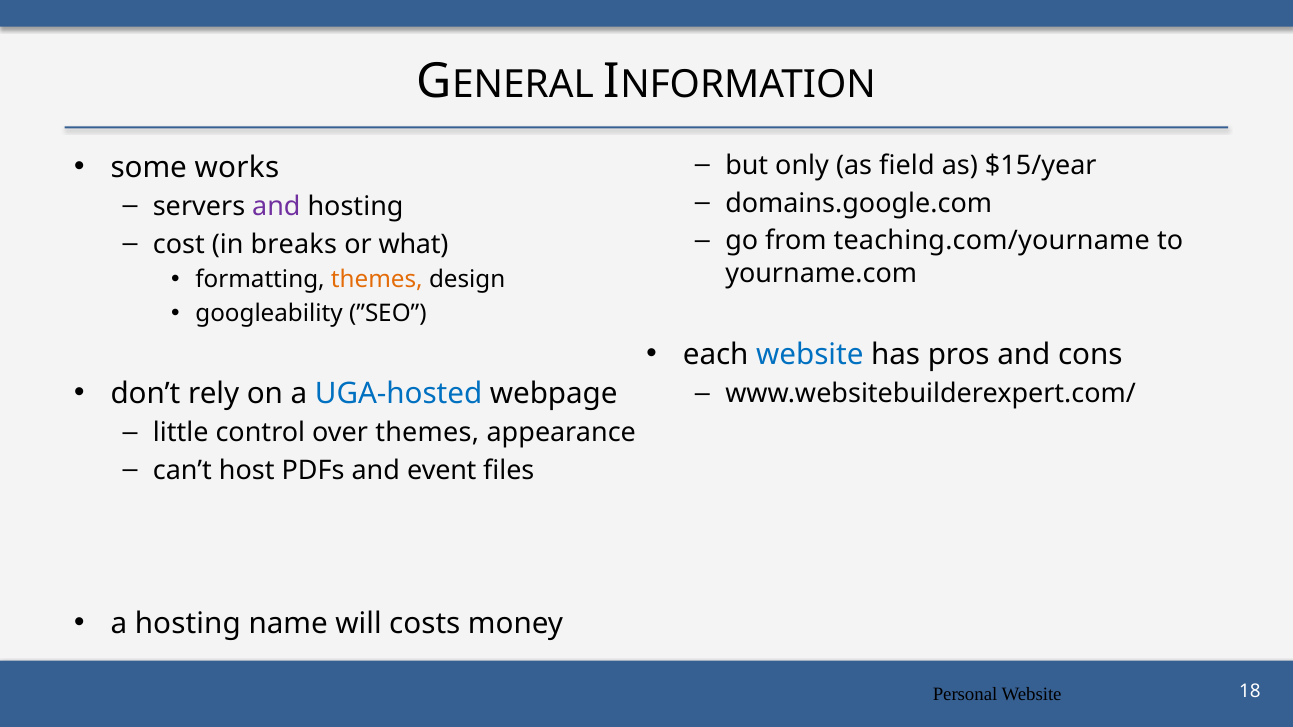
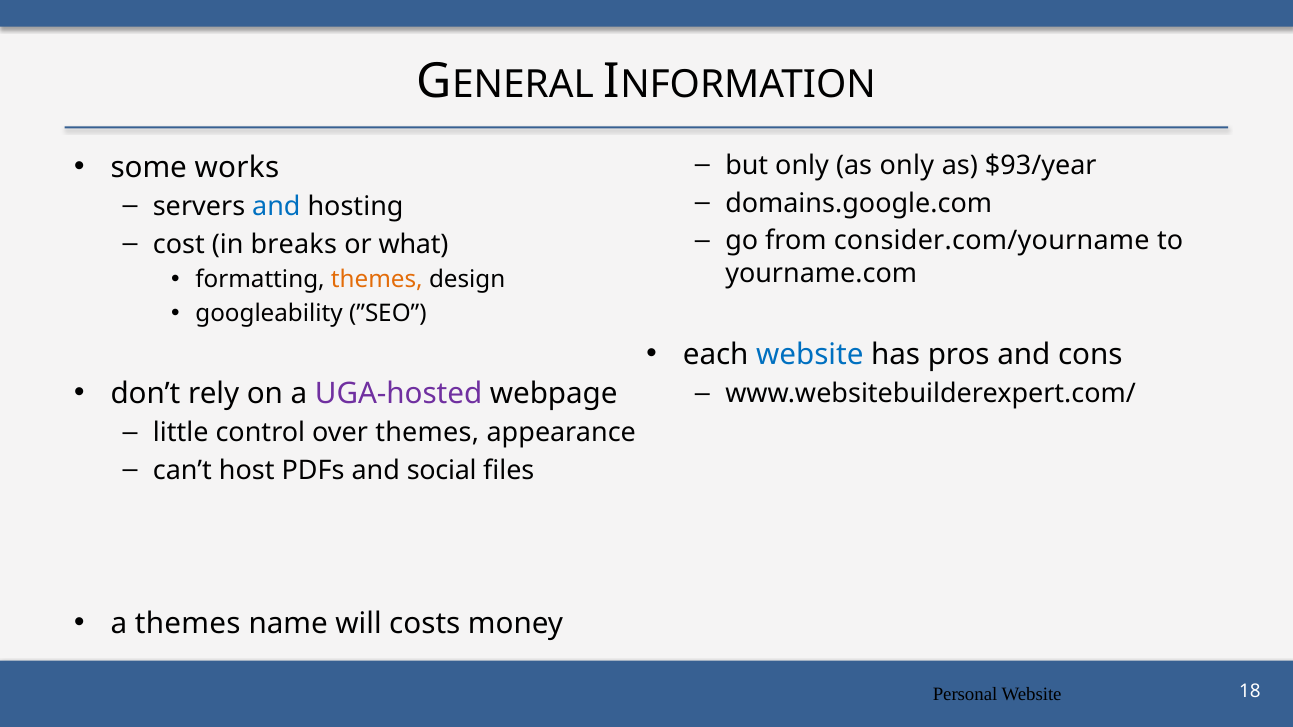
as field: field -> only
$15/year: $15/year -> $93/year
and at (276, 207) colour: purple -> blue
teaching.com/yourname: teaching.com/yourname -> consider.com/yourname
UGA-hosted colour: blue -> purple
event: event -> social
a hosting: hosting -> themes
